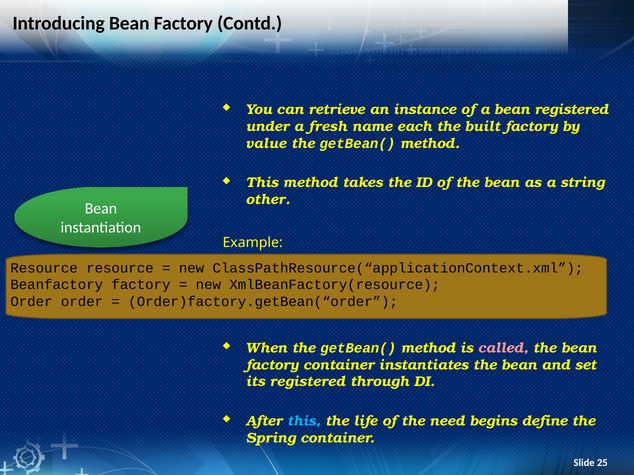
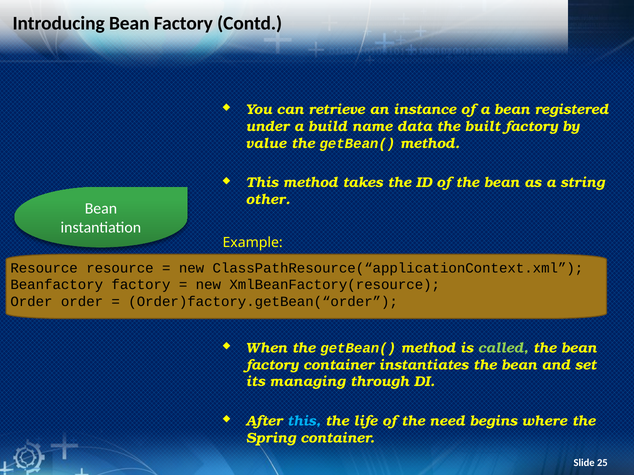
fresh: fresh -> build
each: each -> data
called colour: pink -> light green
its registered: registered -> managing
define: define -> where
